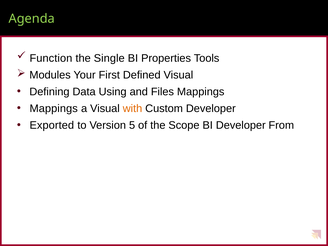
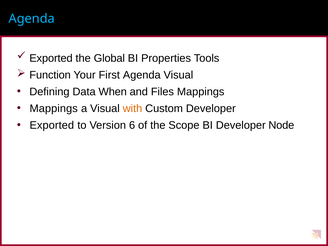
Agenda at (32, 19) colour: light green -> light blue
Function at (51, 58): Function -> Exported
Single: Single -> Global
Modules: Modules -> Function
First Defined: Defined -> Agenda
Using: Using -> When
5: 5 -> 6
From: From -> Node
